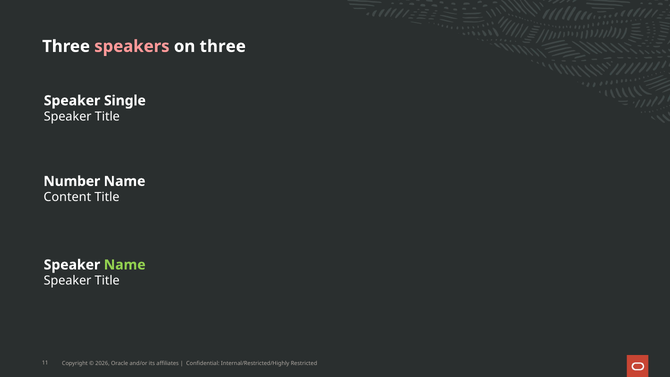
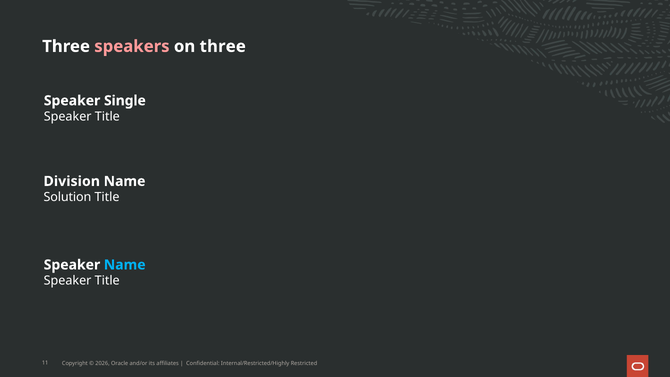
Number: Number -> Division
Content: Content -> Solution
Name at (125, 265) colour: light green -> light blue
